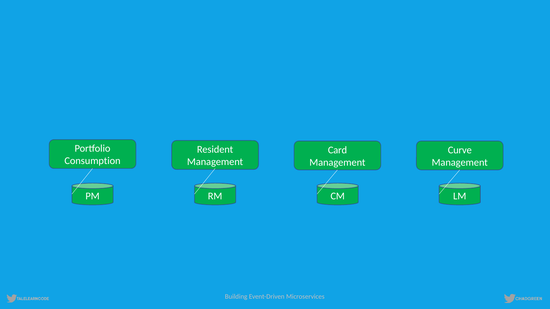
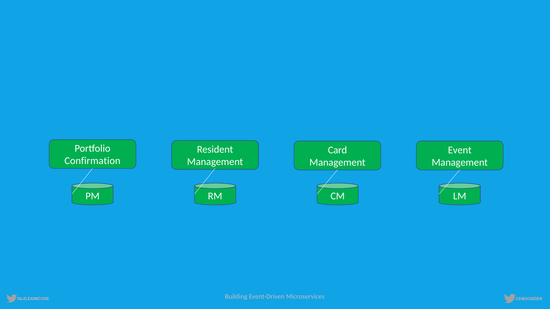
Curve: Curve -> Event
Consumption: Consumption -> Confirmation
